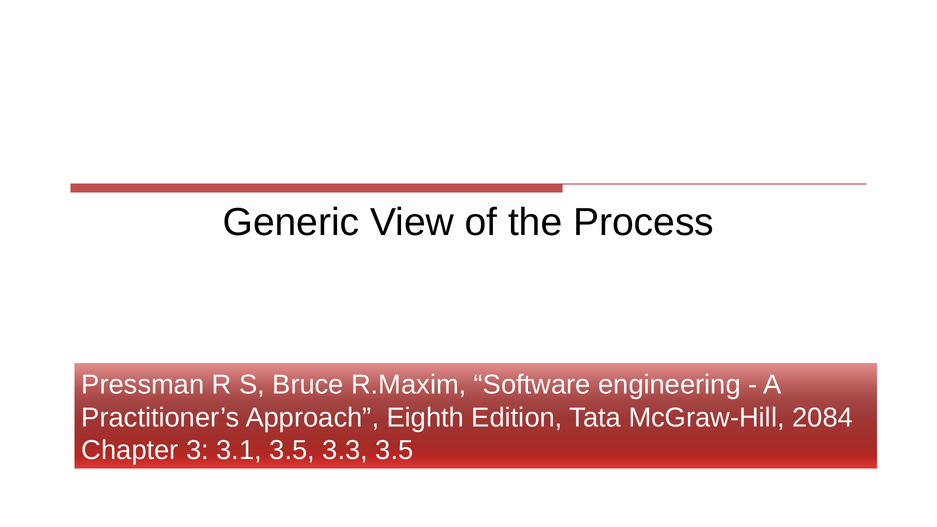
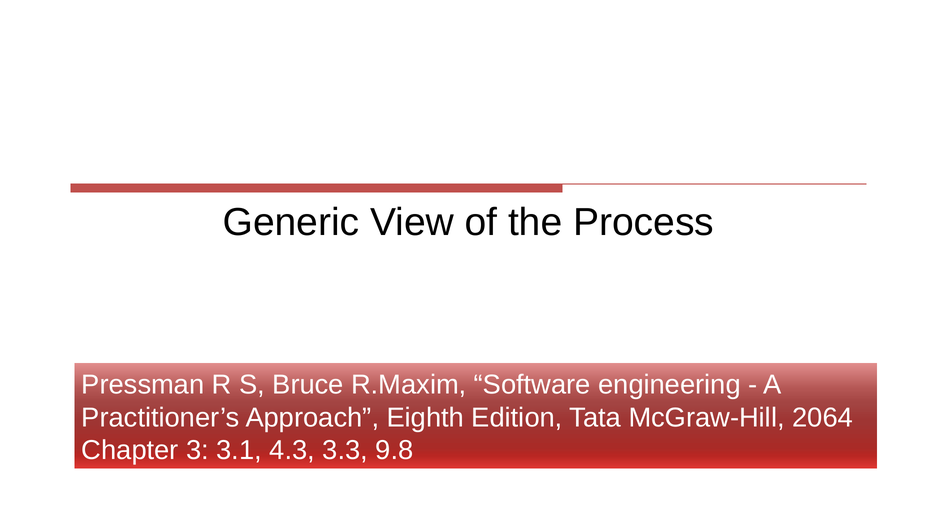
2084: 2084 -> 2064
3.1 3.5: 3.5 -> 4.3
3.3 3.5: 3.5 -> 9.8
